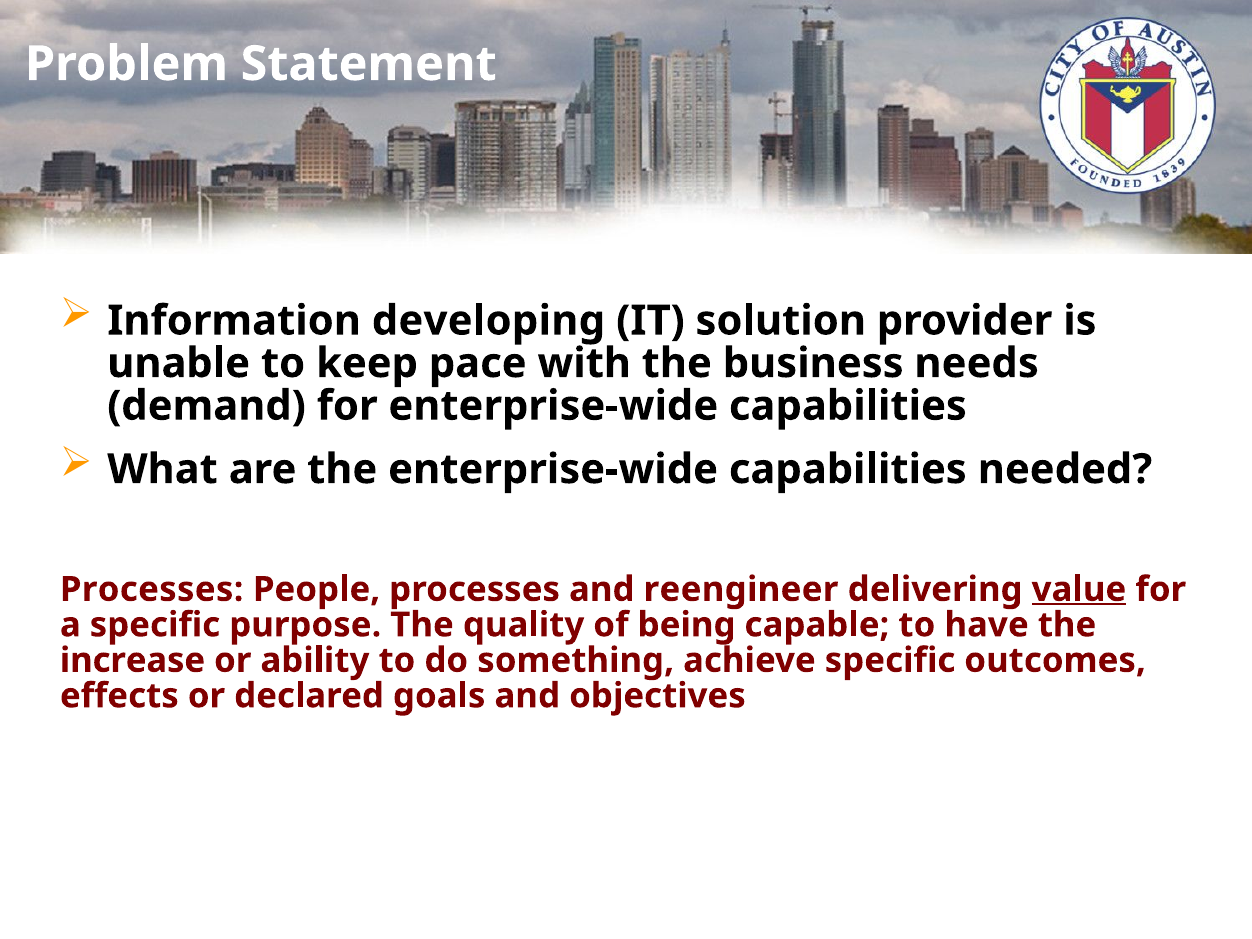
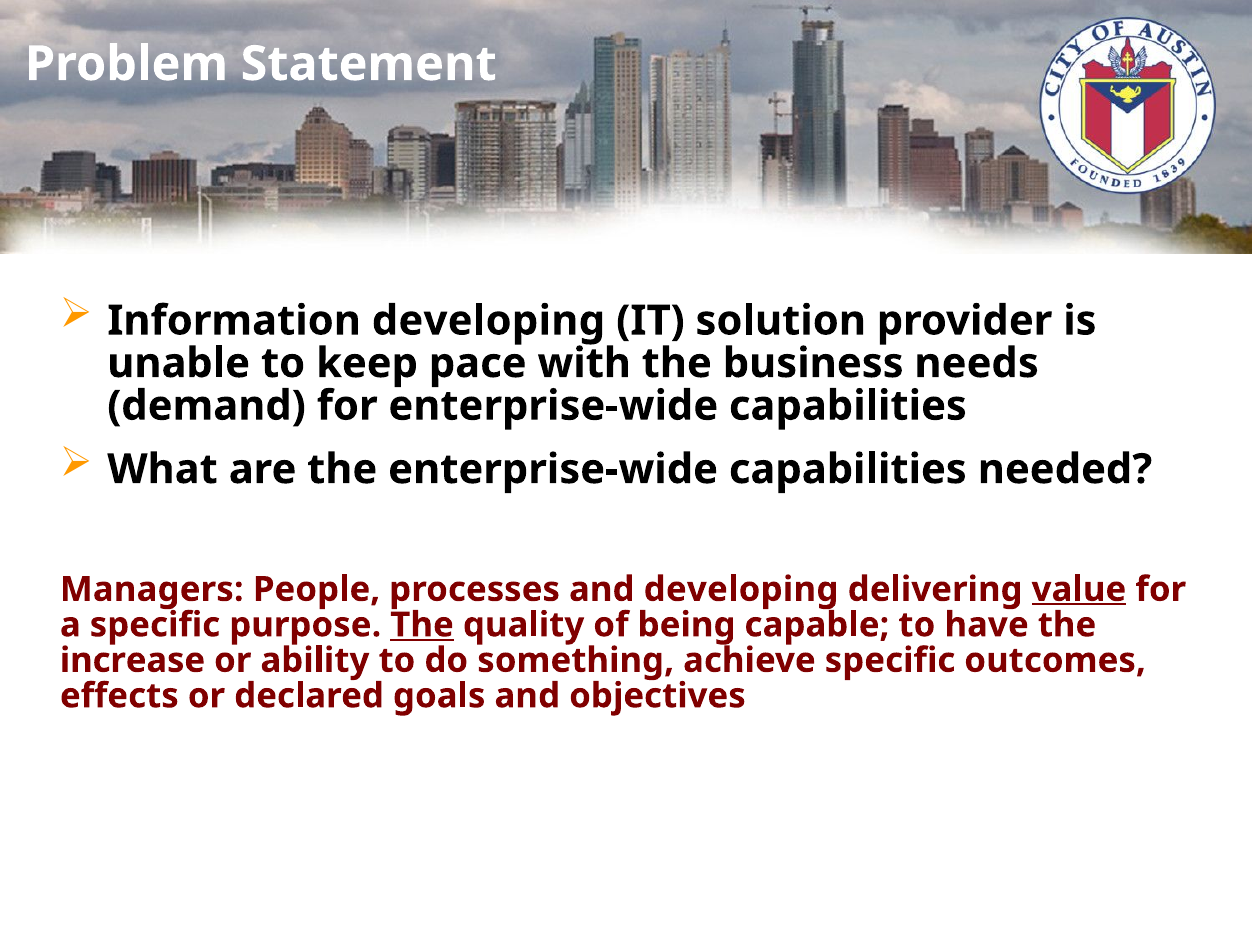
Processes at (152, 589): Processes -> Managers
and reengineer: reengineer -> developing
The at (422, 625) underline: none -> present
